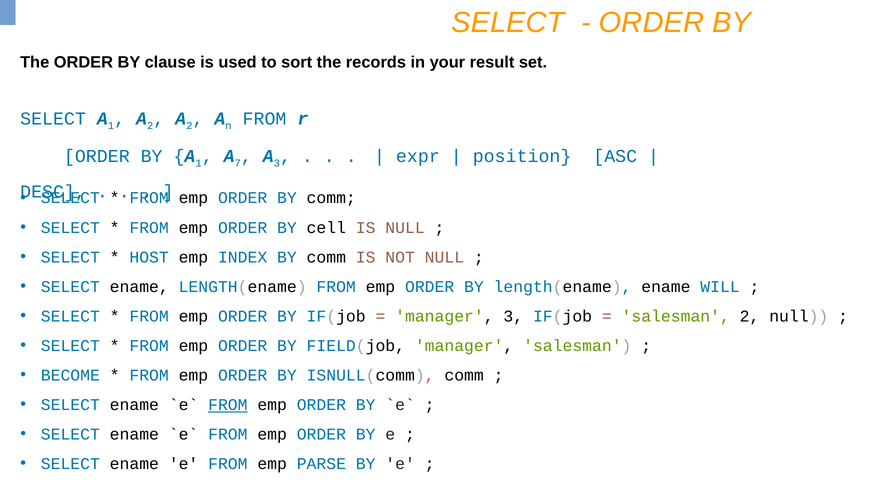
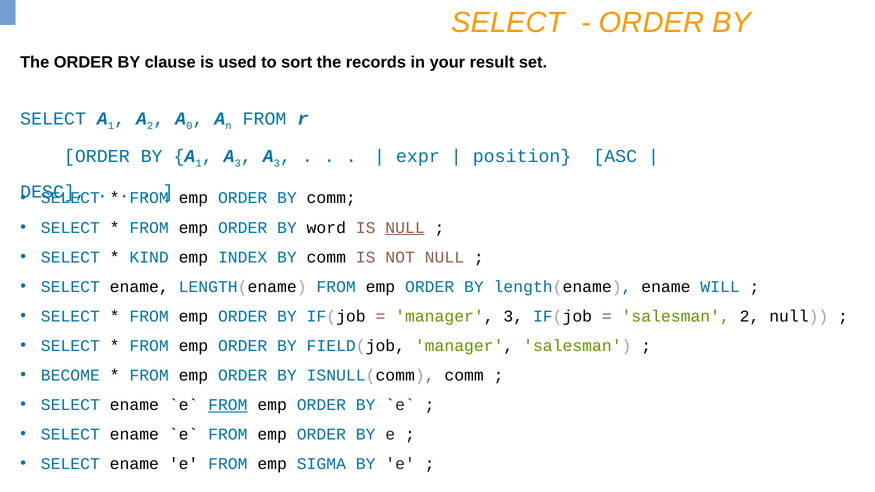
2 at (189, 126): 2 -> 0
7 at (238, 163): 7 -> 3
cell: cell -> word
NULL at (405, 228) underline: none -> present
HOST: HOST -> KIND
PARSE: PARSE -> SIGMA
